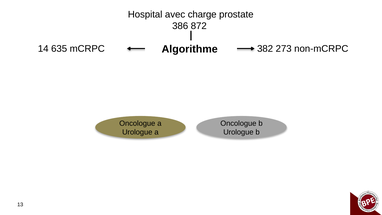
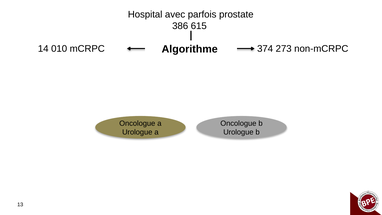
charge: charge -> parfois
872: 872 -> 615
635: 635 -> 010
382: 382 -> 374
